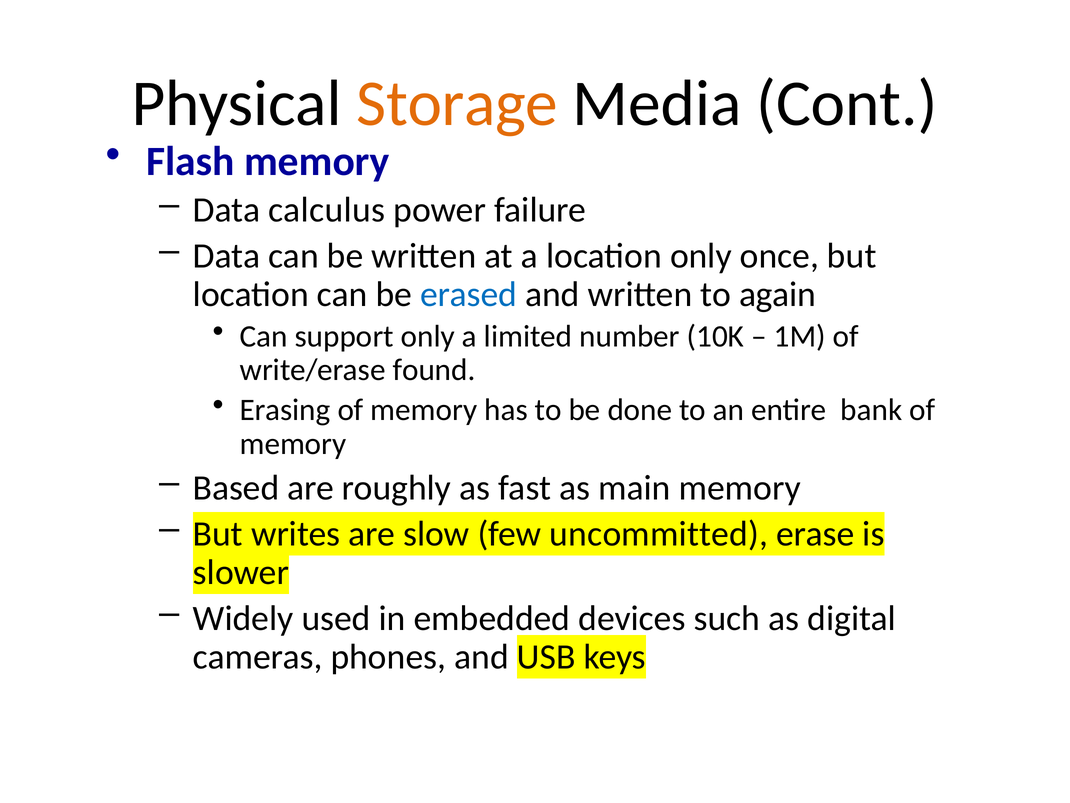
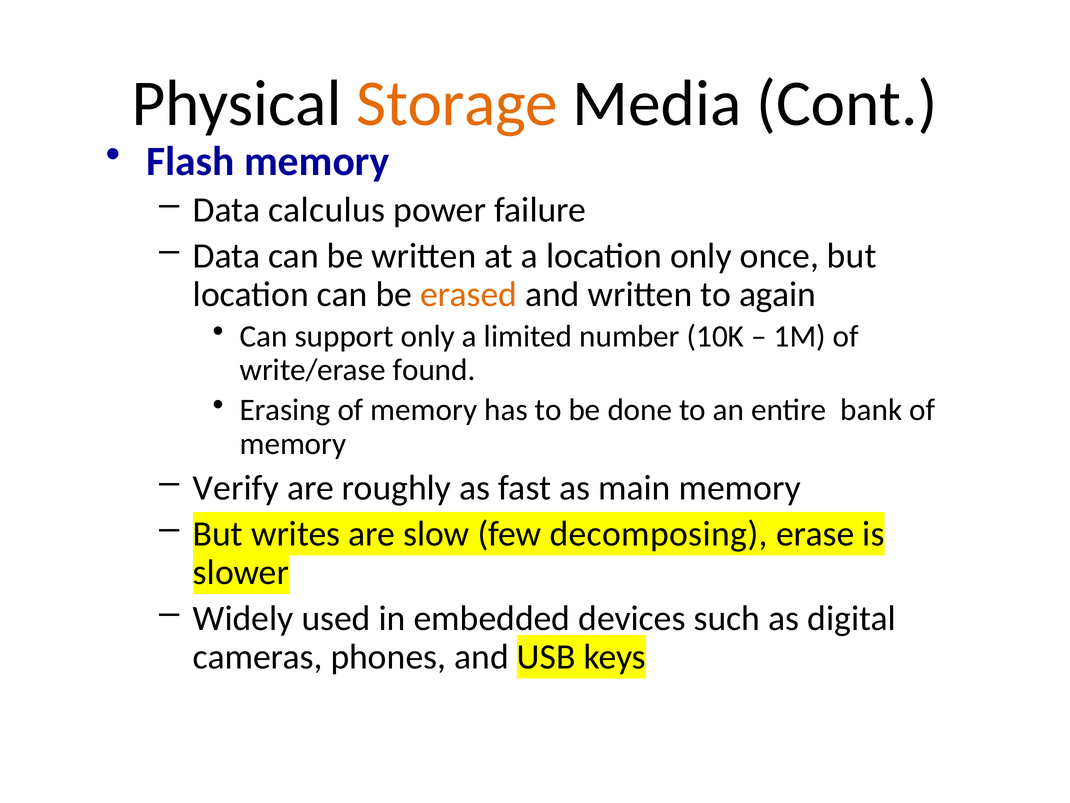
erased colour: blue -> orange
Based: Based -> Verify
uncommitted: uncommitted -> decomposing
